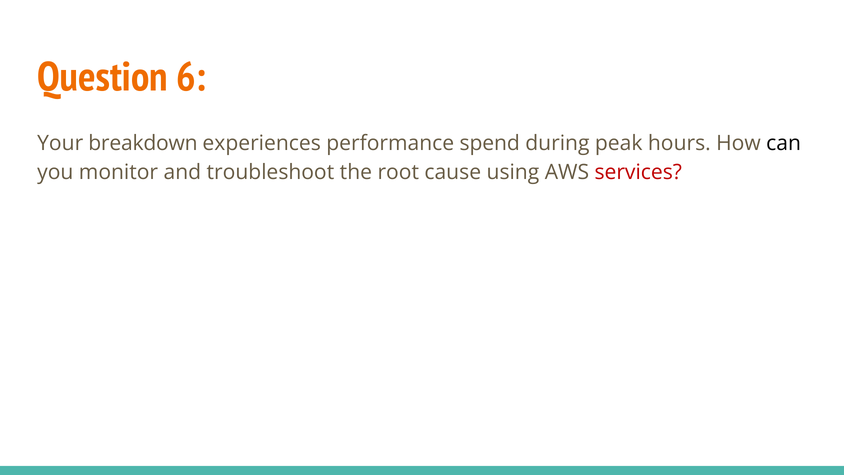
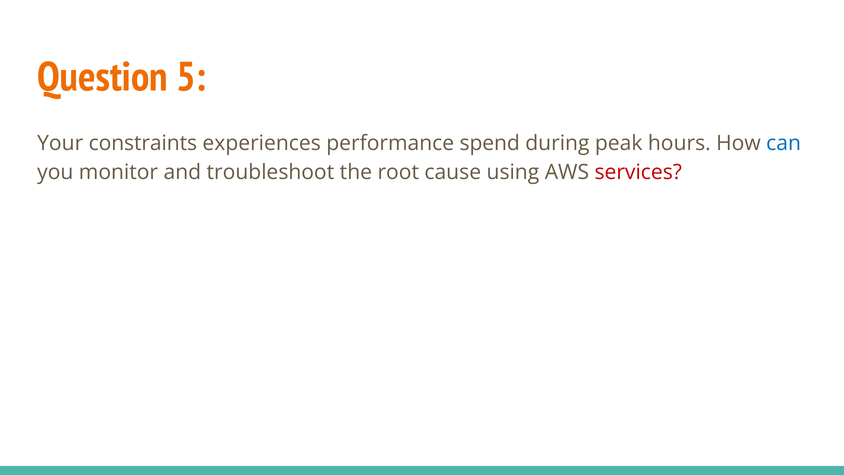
6: 6 -> 5
breakdown: breakdown -> constraints
can colour: black -> blue
